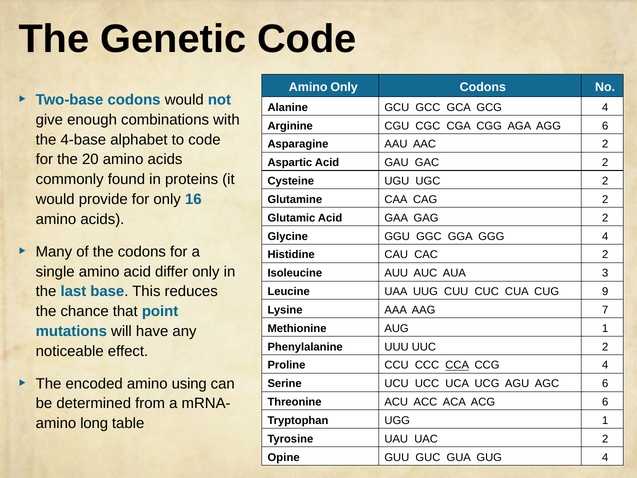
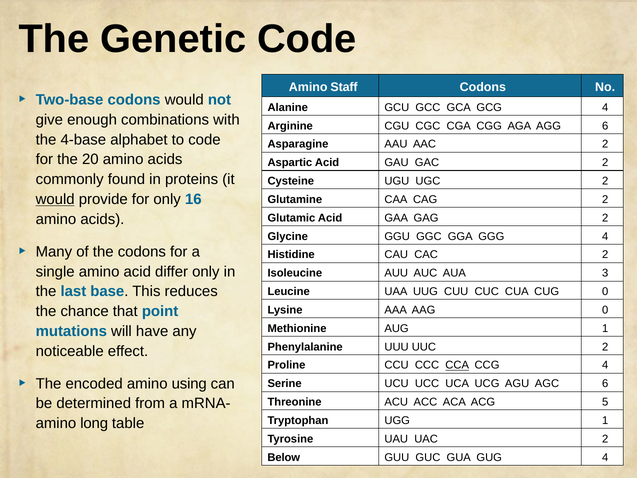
Amino Only: Only -> Staff
would at (55, 199) underline: none -> present
CUG 9: 9 -> 0
AAG 7: 7 -> 0
ACG 6: 6 -> 5
Opine: Opine -> Below
